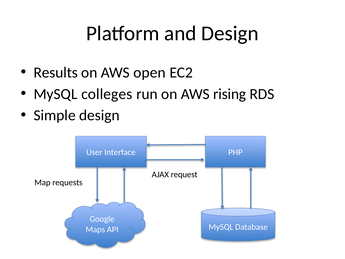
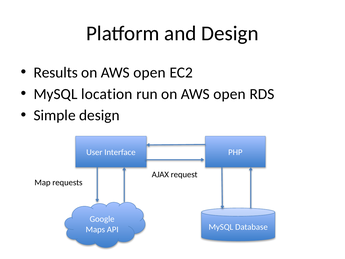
colleges: colleges -> location
run on AWS rising: rising -> open
